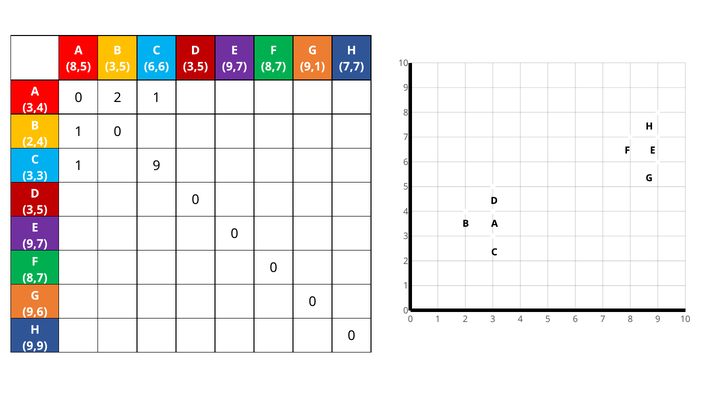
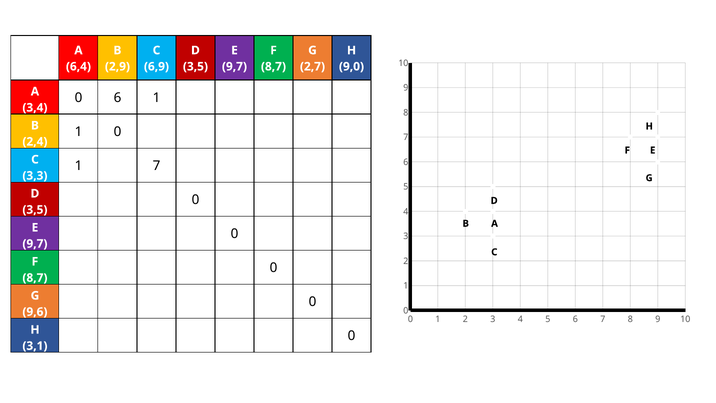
8,5: 8,5 -> 6,4
3,5 at (117, 67): 3,5 -> 2,9
6,6: 6,6 -> 6,9
9,1: 9,1 -> 2,7
7,7: 7,7 -> 9,0
0 2: 2 -> 6
1 9: 9 -> 7
9,9: 9,9 -> 3,1
